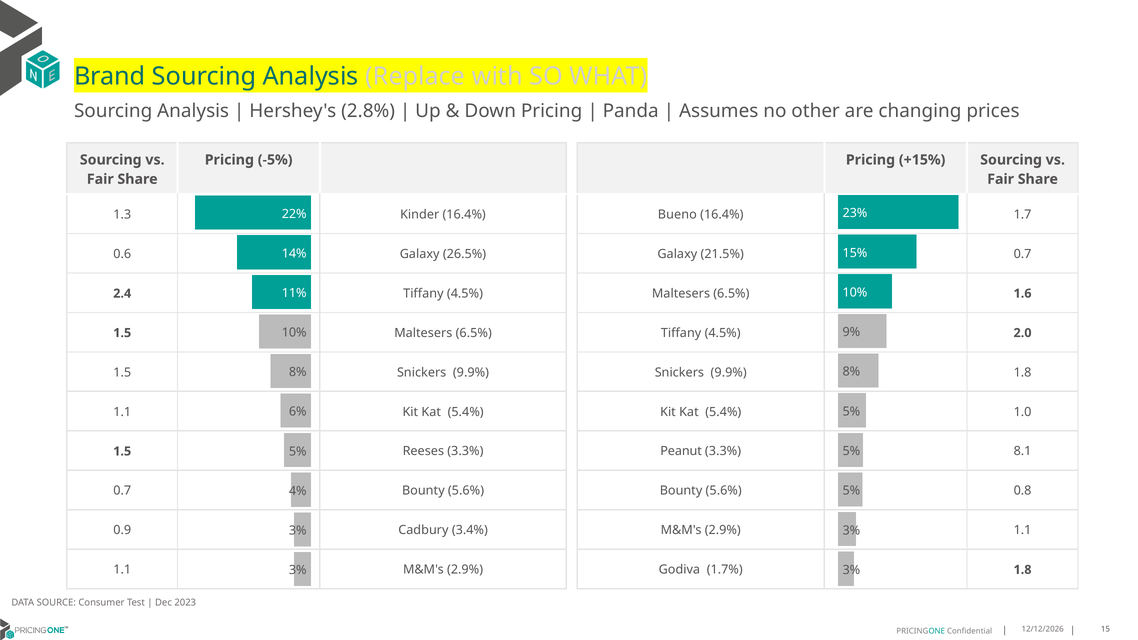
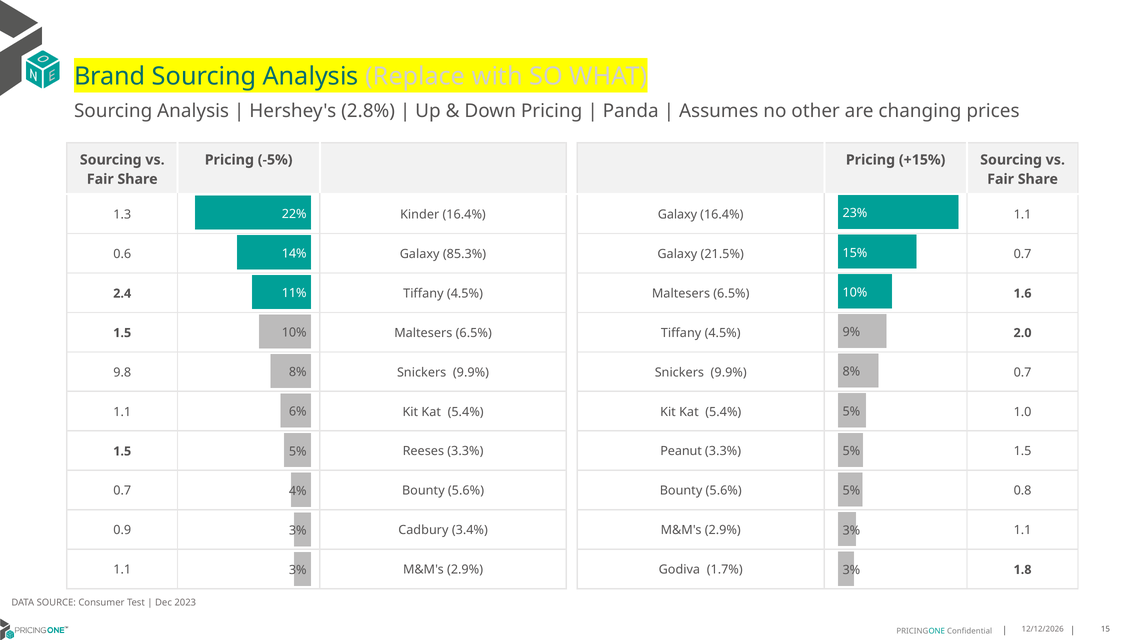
Bueno at (677, 215): Bueno -> Galaxy
16.4% 1.7: 1.7 -> 1.1
26.5%: 26.5% -> 85.3%
1.5 at (122, 372): 1.5 -> 9.8
9.9% 1.8: 1.8 -> 0.7
3.3% 8.1: 8.1 -> 1.5
